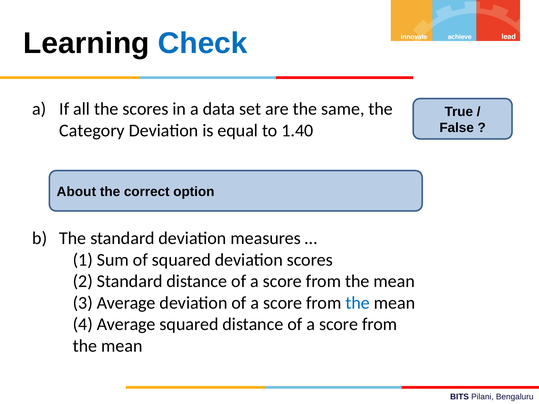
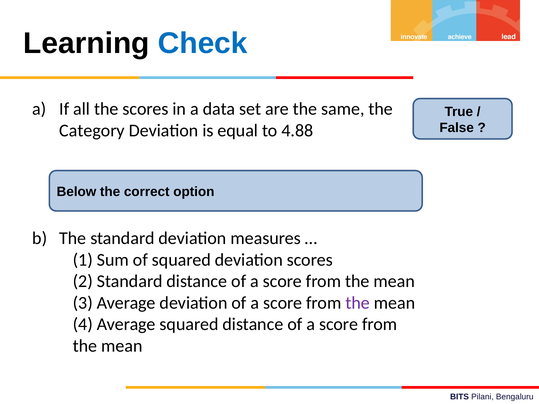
1.40: 1.40 -> 4.88
About: About -> Below
the at (358, 303) colour: blue -> purple
